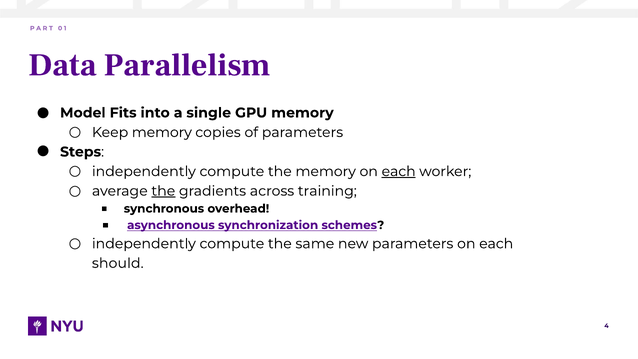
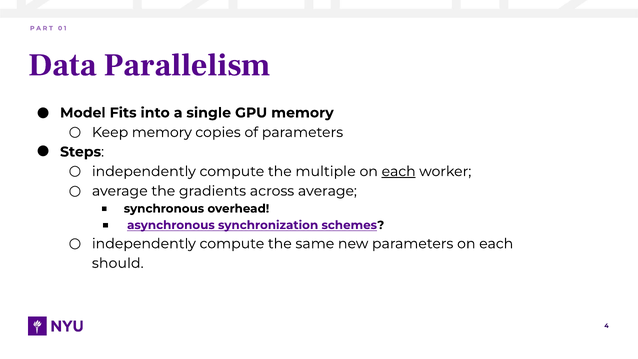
the memory: memory -> multiple
the at (163, 191) underline: present -> none
across training: training -> average
